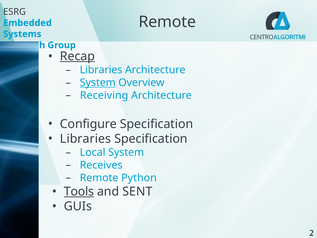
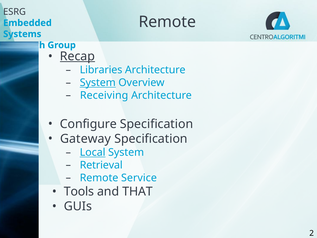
Libraries at (86, 139): Libraries -> Gateway
Local underline: none -> present
Receives: Receives -> Retrieval
Python: Python -> Service
Tools underline: present -> none
SENT: SENT -> THAT
